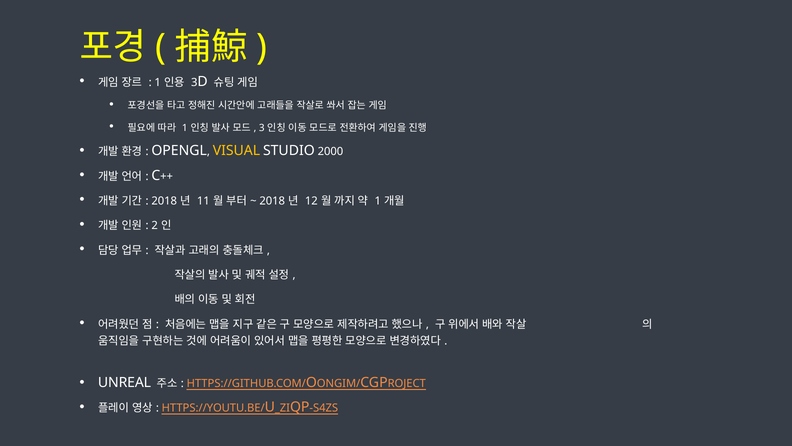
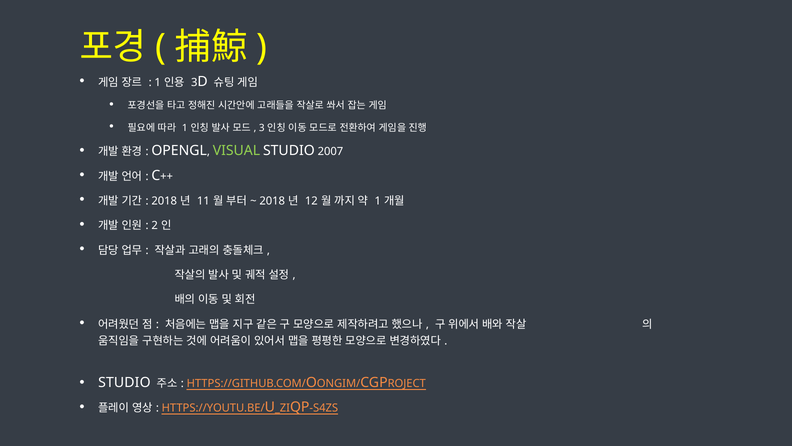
VISUAL colour: yellow -> light green
2000: 2000 -> 2007
UNREAL at (125, 382): UNREAL -> STUDIO
